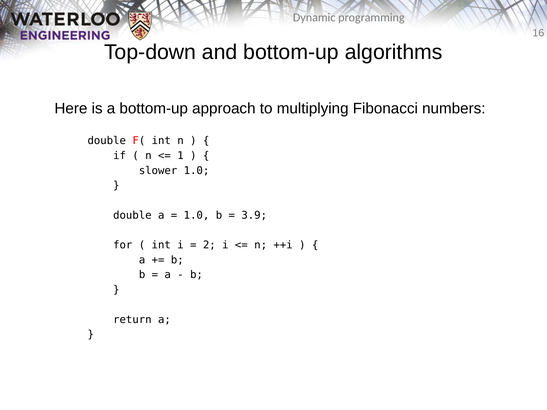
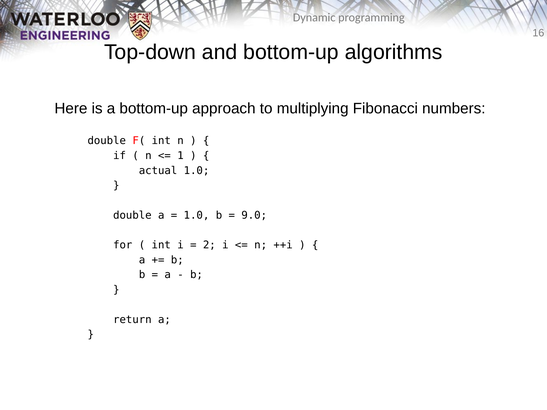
slower: slower -> actual
3.9: 3.9 -> 9.0
